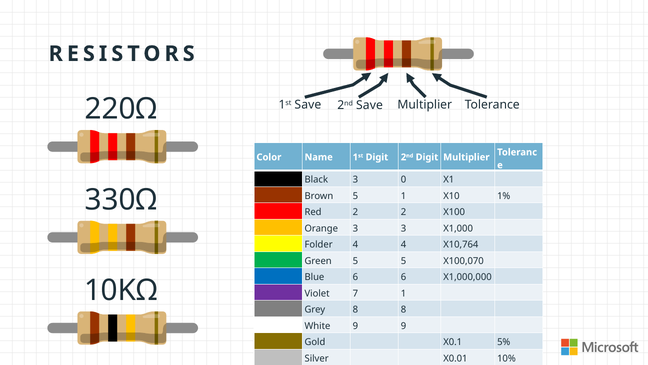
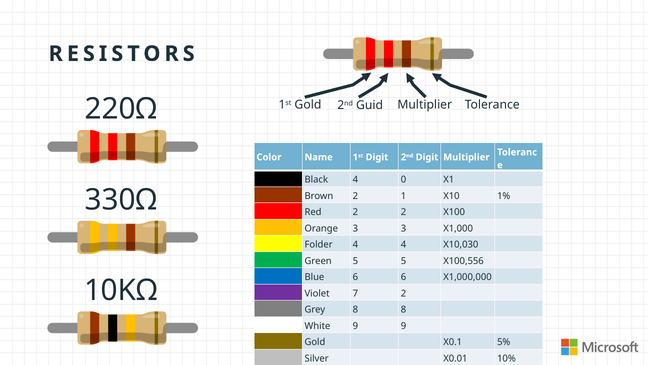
1st Save: Save -> Gold
2nd Save: Save -> Guid
Black 3: 3 -> 4
Brown 5: 5 -> 2
X10,764: X10,764 -> X10,030
X100,070: X100,070 -> X100,556
7 1: 1 -> 2
